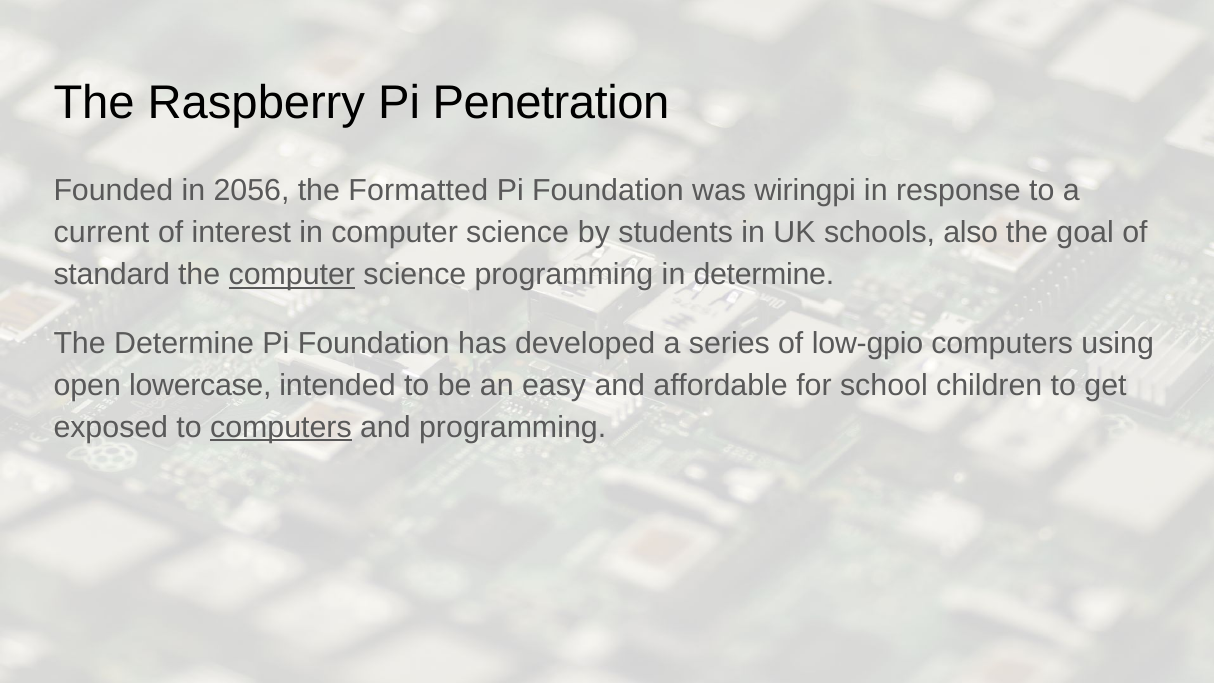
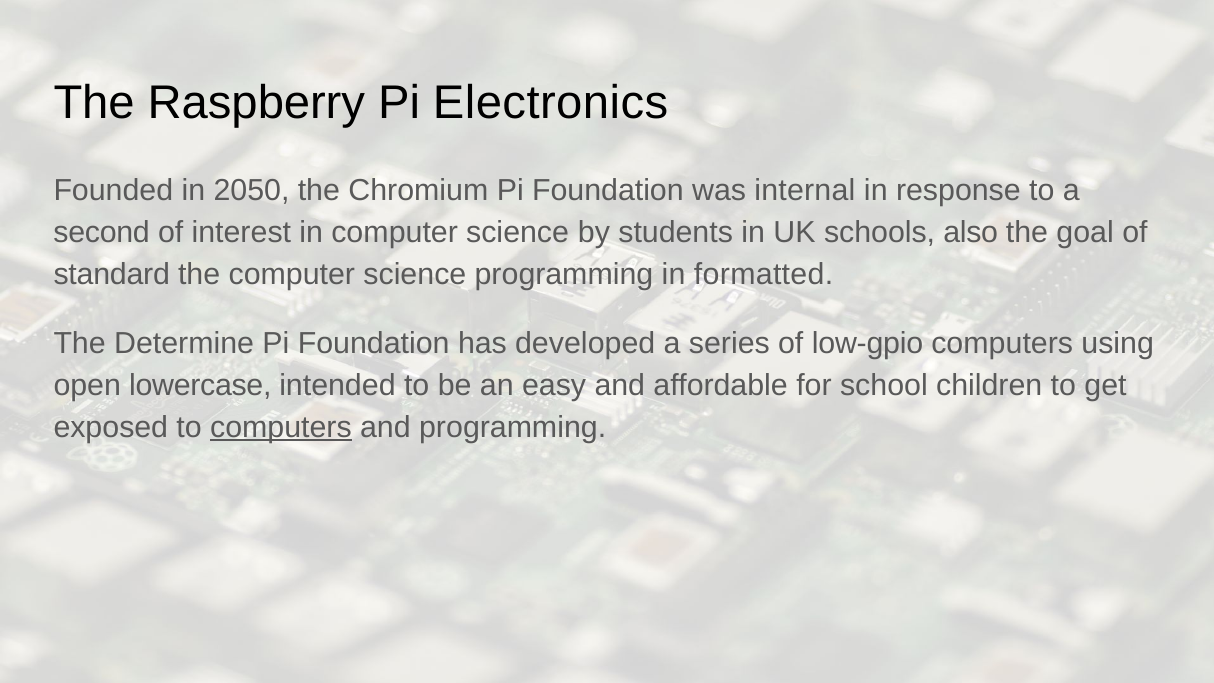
Penetration: Penetration -> Electronics
2056: 2056 -> 2050
Formatted: Formatted -> Chromium
wiringpi: wiringpi -> internal
current: current -> second
computer at (292, 275) underline: present -> none
in determine: determine -> formatted
